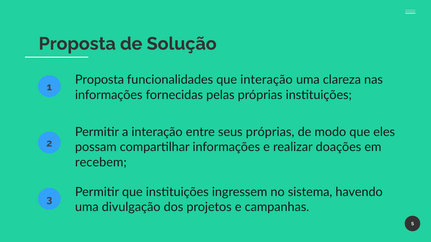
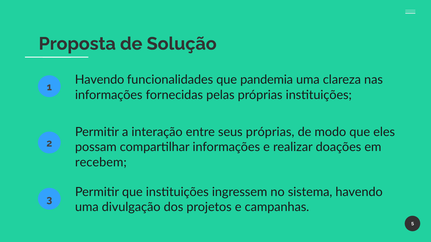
1 Proposta: Proposta -> Havendo
que interação: interação -> pandemia
